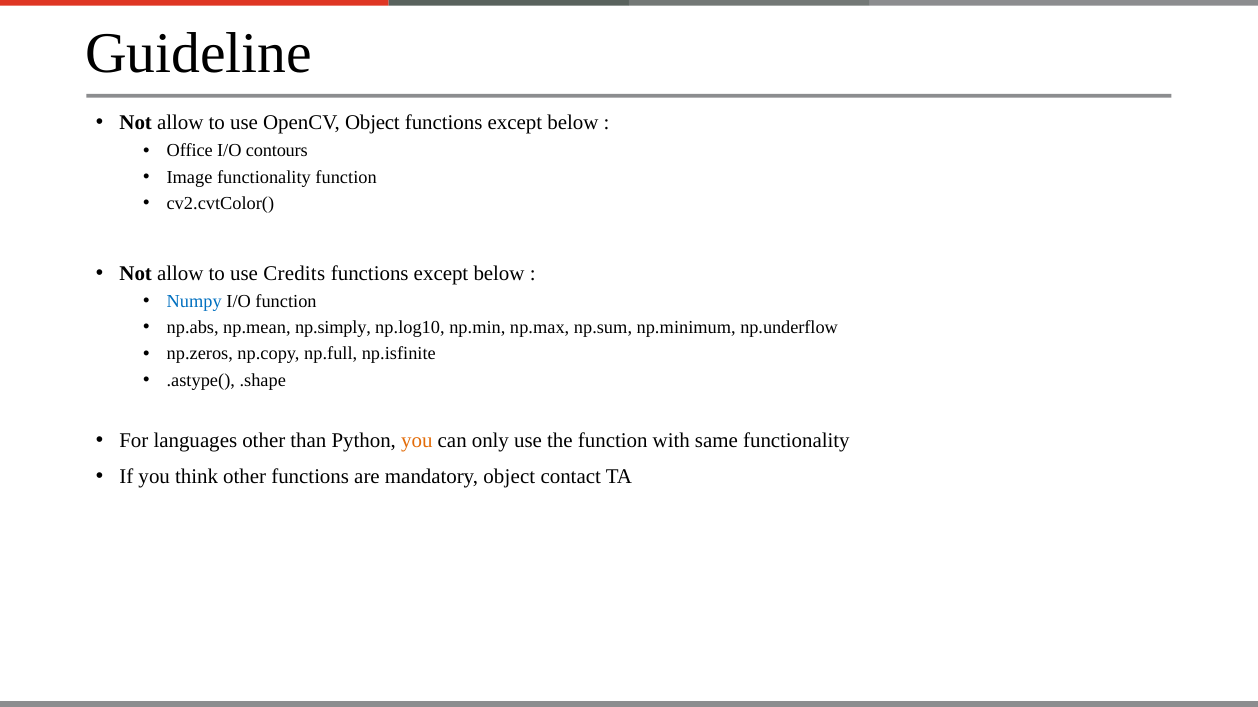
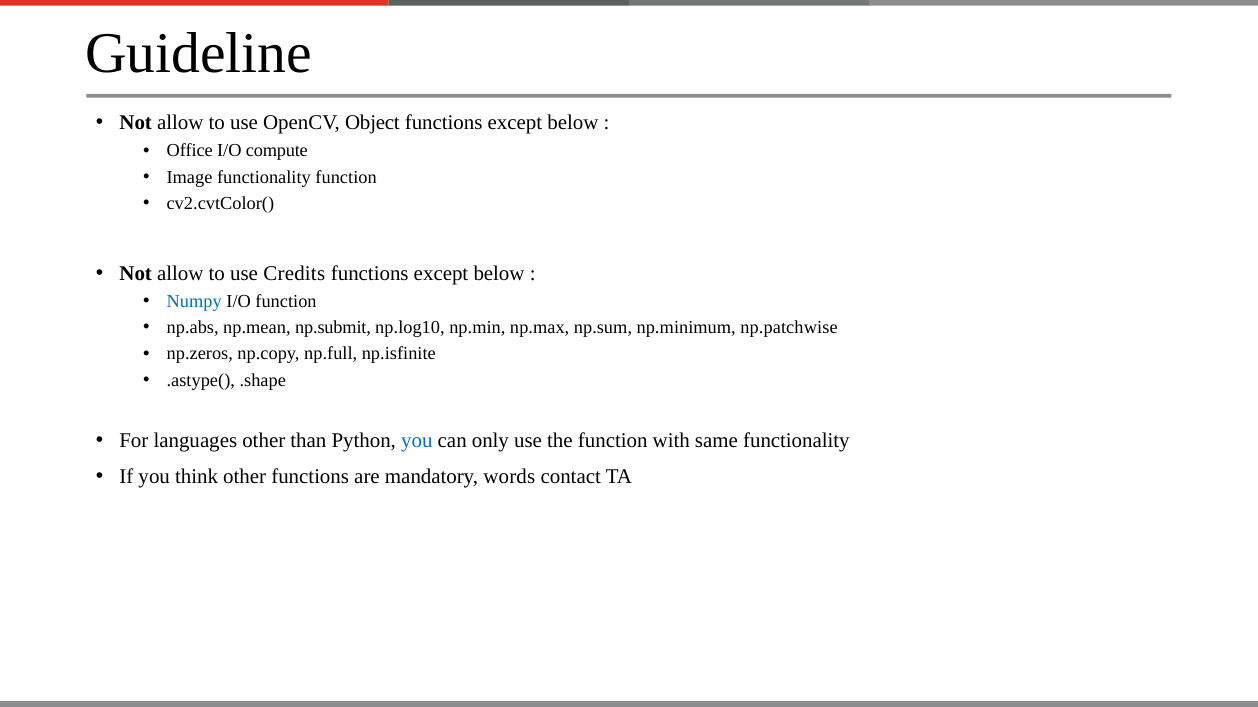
contours: contours -> compute
np.simply: np.simply -> np.submit
np.underflow: np.underflow -> np.patchwise
you at (417, 441) colour: orange -> blue
mandatory object: object -> words
